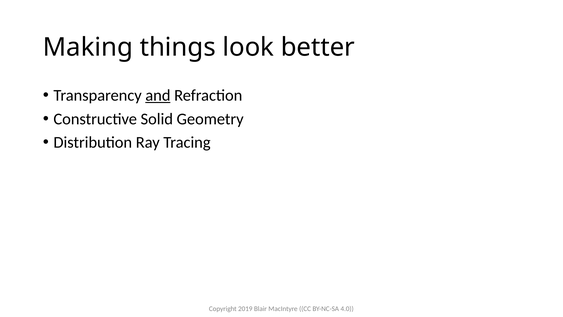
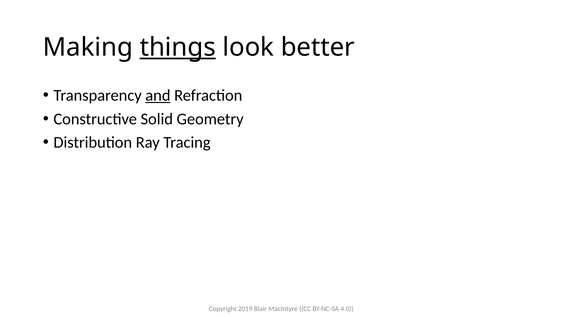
things underline: none -> present
